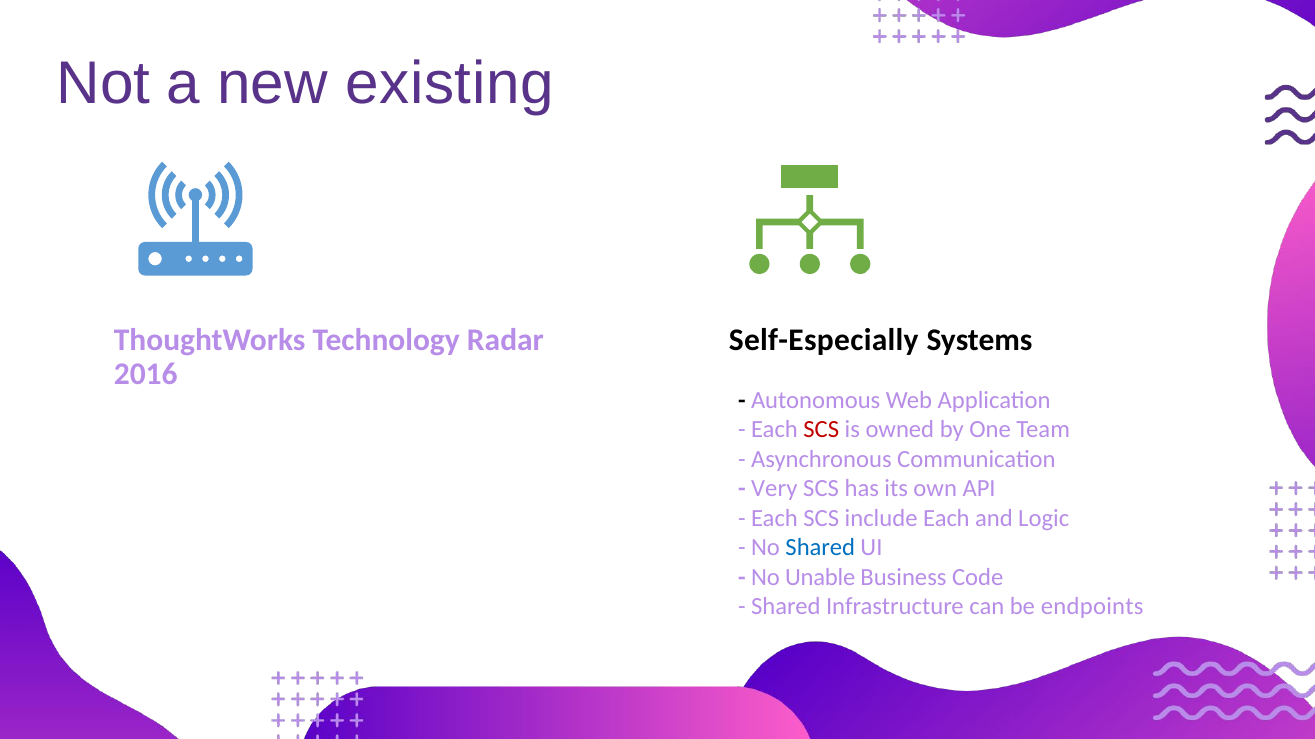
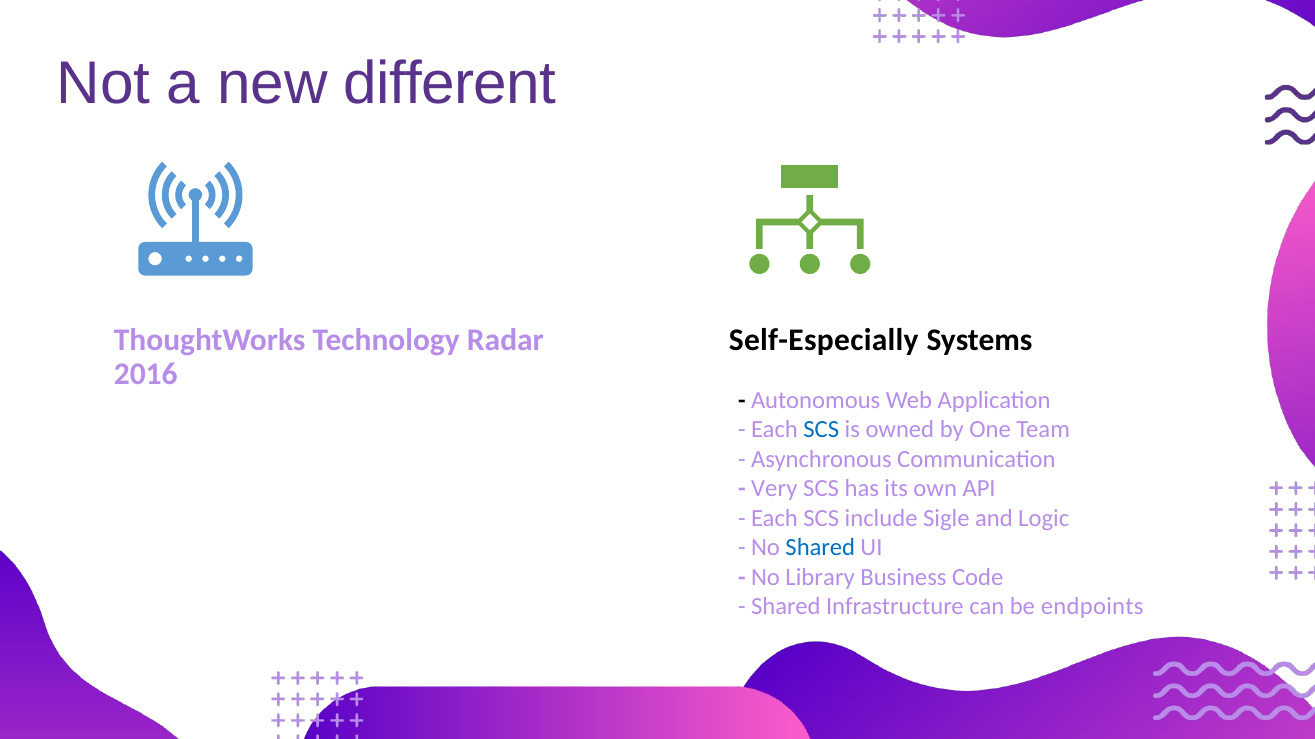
existing: existing -> different
SCS at (821, 430) colour: red -> blue
include Each: Each -> Sigle
Unable: Unable -> Library
